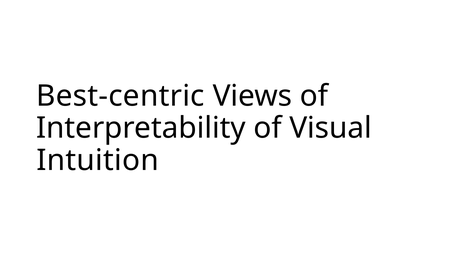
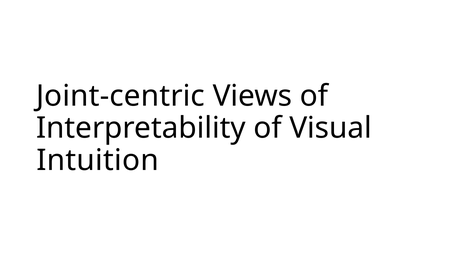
Best-centric: Best-centric -> Joint-centric
